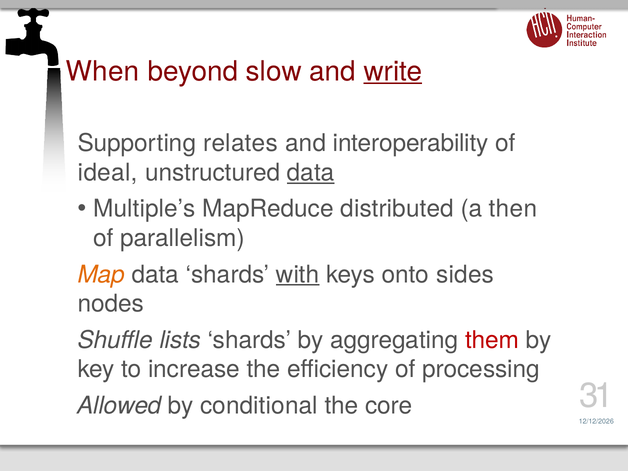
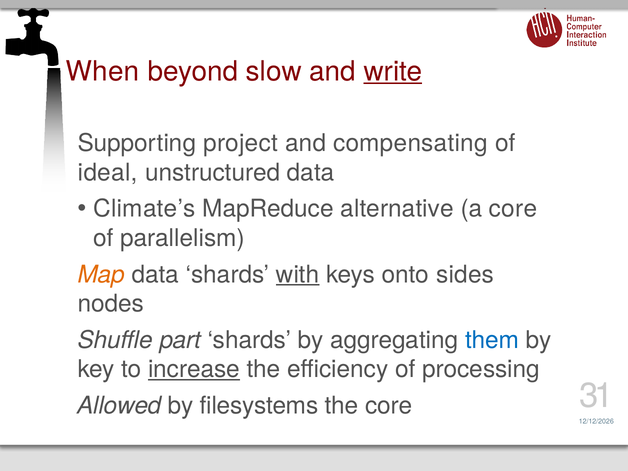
relates: relates -> project
interoperability: interoperability -> compensating
data at (311, 173) underline: present -> none
Multiple’s: Multiple’s -> Climate’s
distributed: distributed -> alternative
a then: then -> core
lists: lists -> part
them colour: red -> blue
increase underline: none -> present
conditional: conditional -> filesystems
